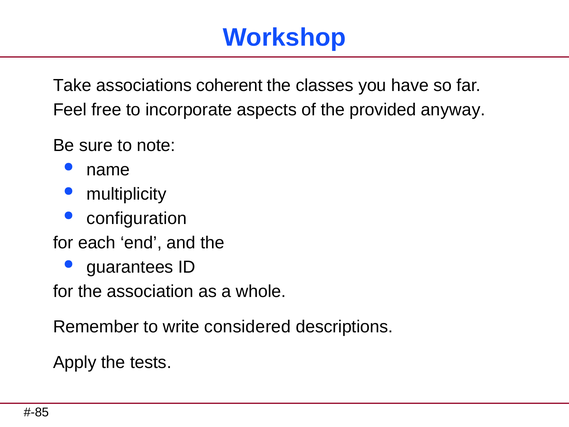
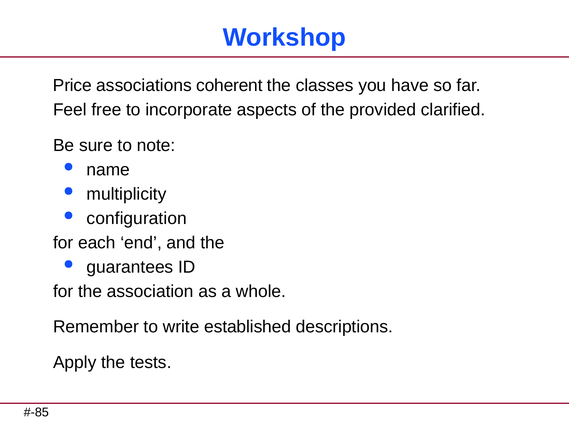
Take: Take -> Price
anyway: anyway -> clarified
considered: considered -> established
